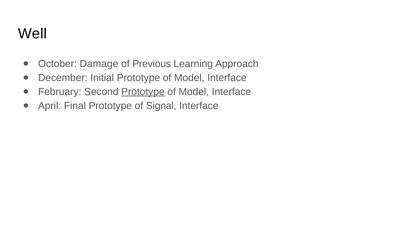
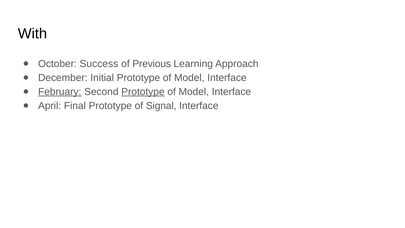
Well: Well -> With
Damage: Damage -> Success
February underline: none -> present
